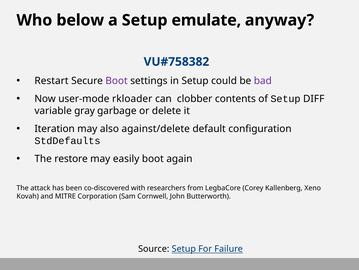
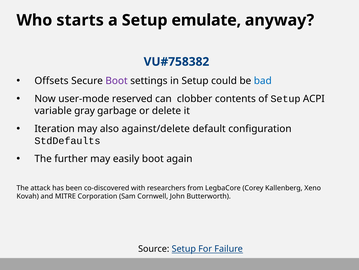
below: below -> starts
Restart: Restart -> Offsets
bad colour: purple -> blue
rkloader: rkloader -> reserved
DIFF: DIFF -> ACPI
restore: restore -> further
